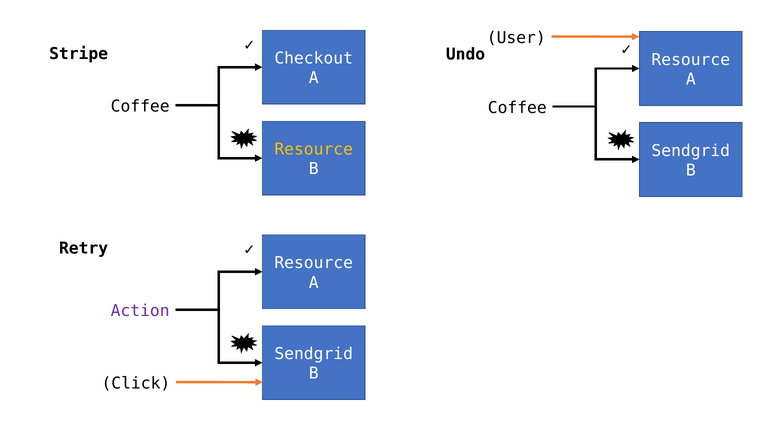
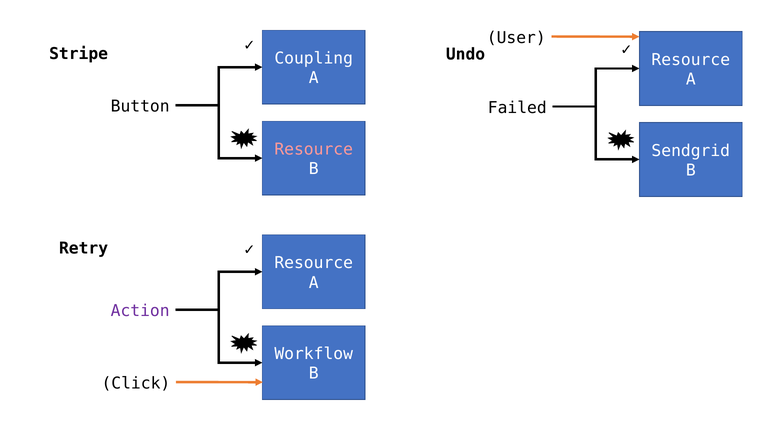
Checkout: Checkout -> Coupling
Coffee at (140, 106): Coffee -> Button
Coffee at (517, 108): Coffee -> Failed
Resource at (314, 149) colour: yellow -> pink
Sendgrid at (314, 354): Sendgrid -> Workflow
